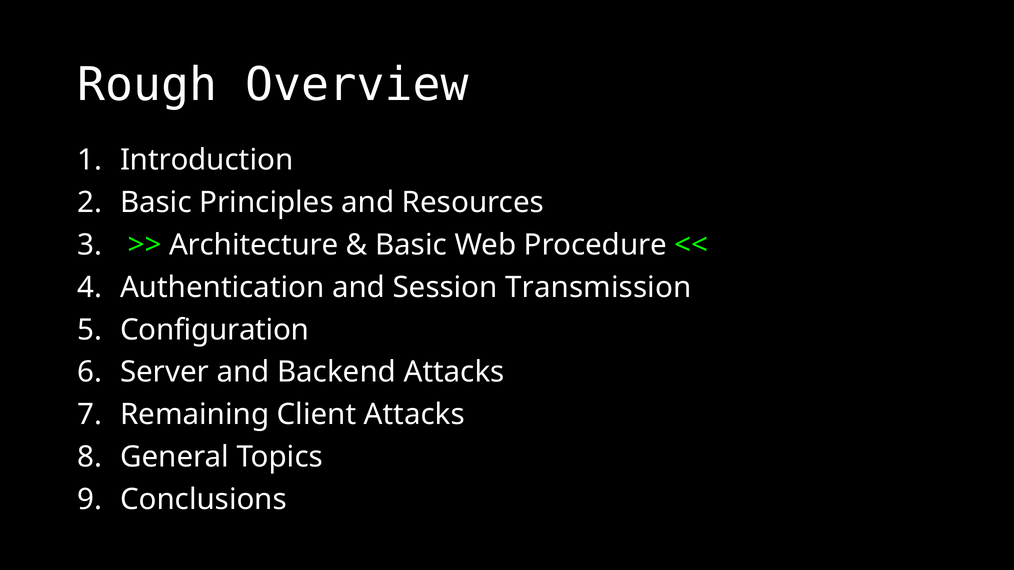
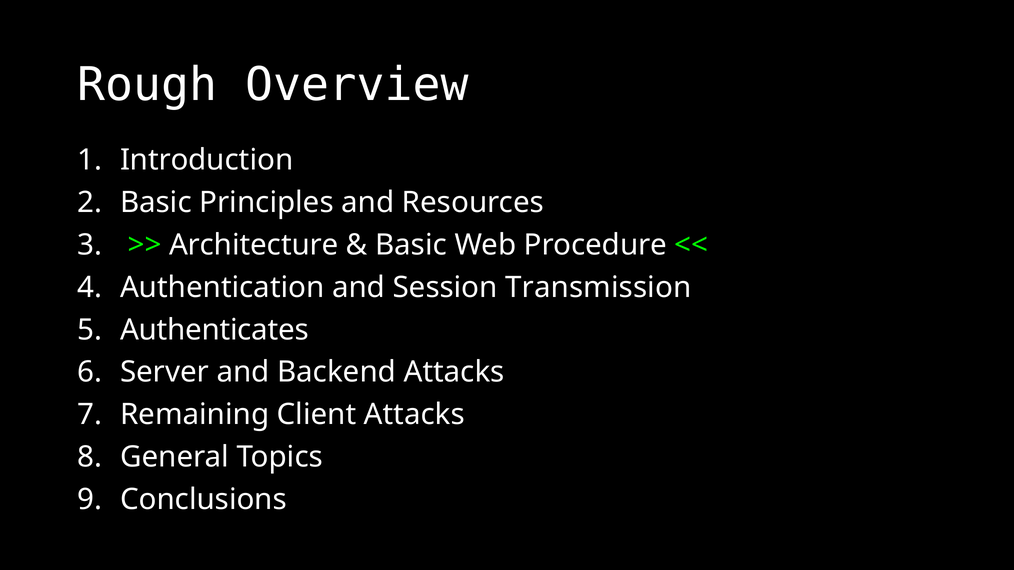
Configuration: Configuration -> Authenticates
